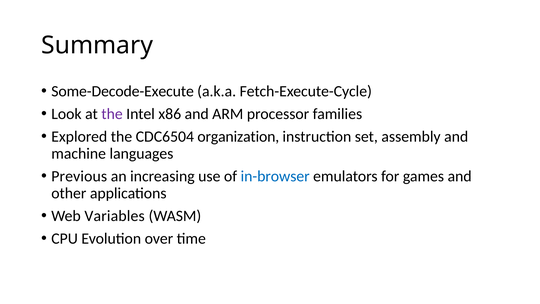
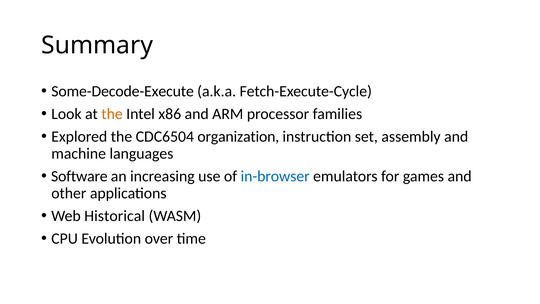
the at (112, 114) colour: purple -> orange
Previous: Previous -> Software
Variables: Variables -> Historical
